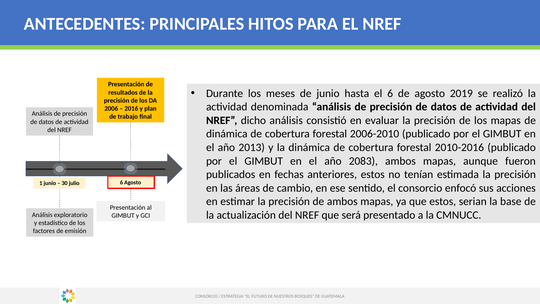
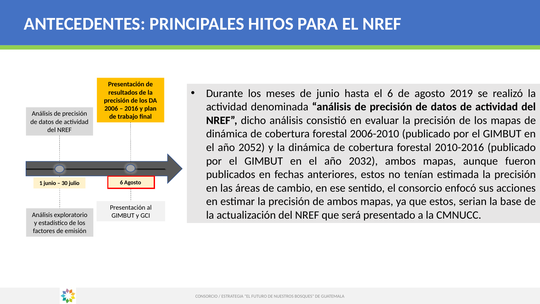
2013: 2013 -> 2052
2083: 2083 -> 2032
